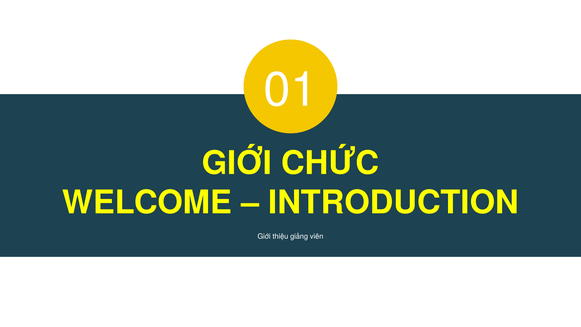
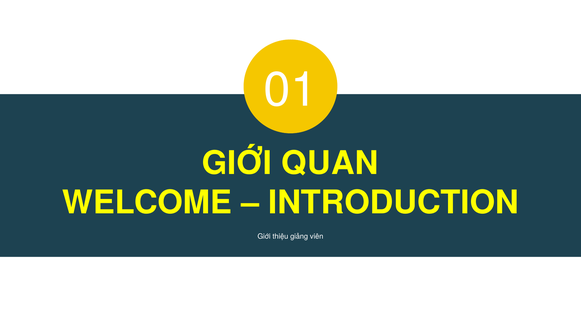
CHỨC: CHỨC -> QUAN
